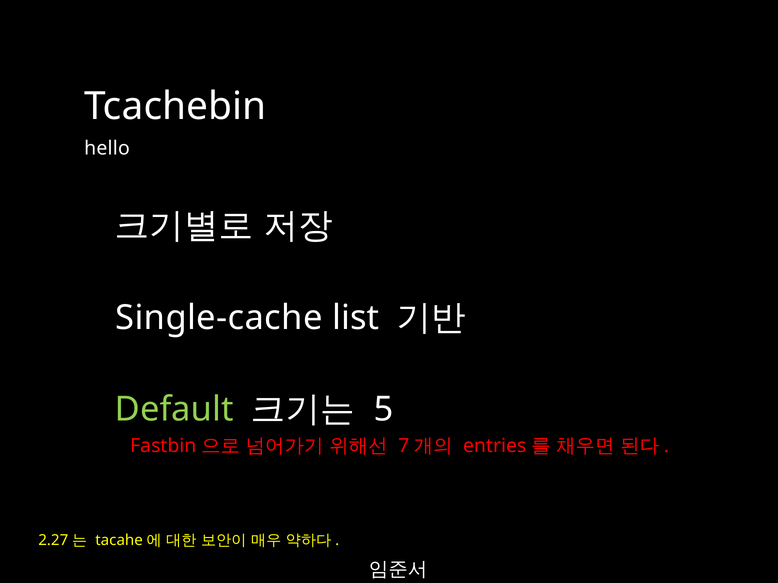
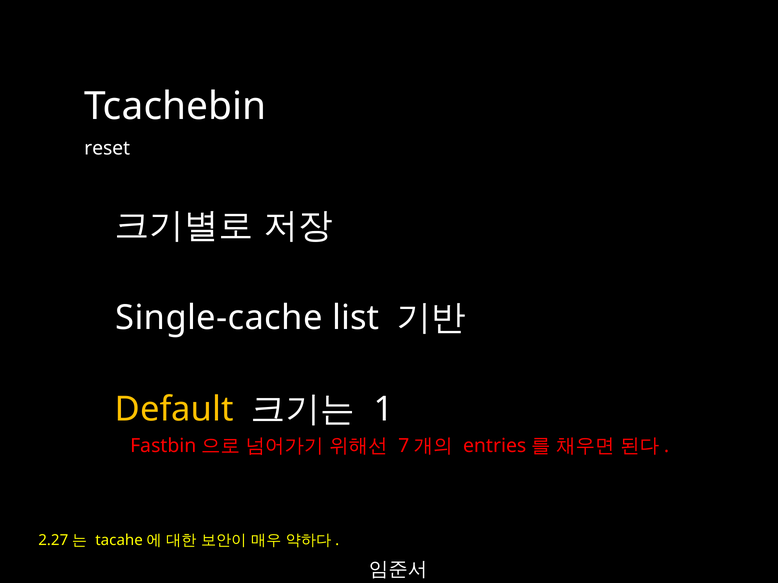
hello: hello -> reset
Default colour: light green -> yellow
5: 5 -> 1
